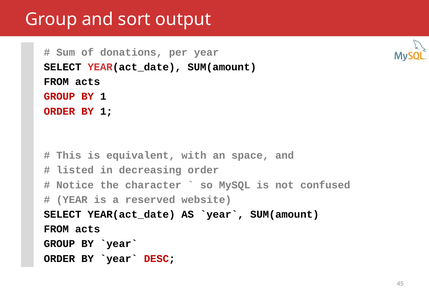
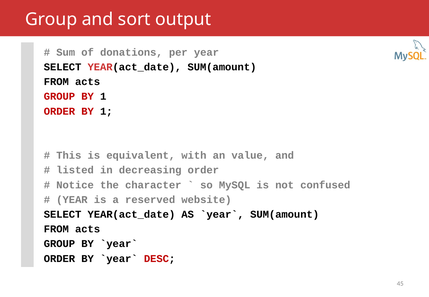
space: space -> value
